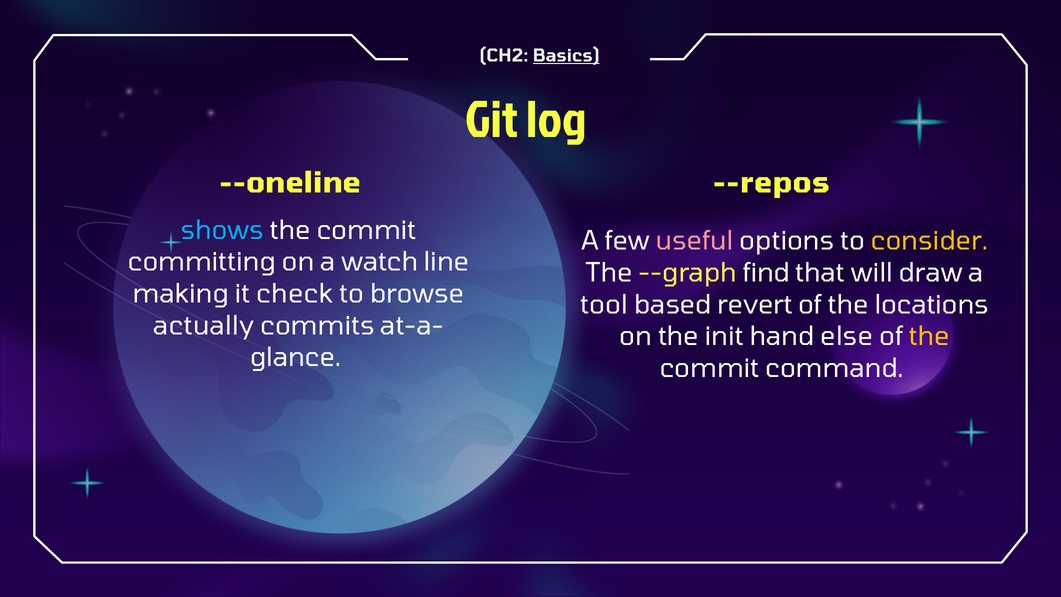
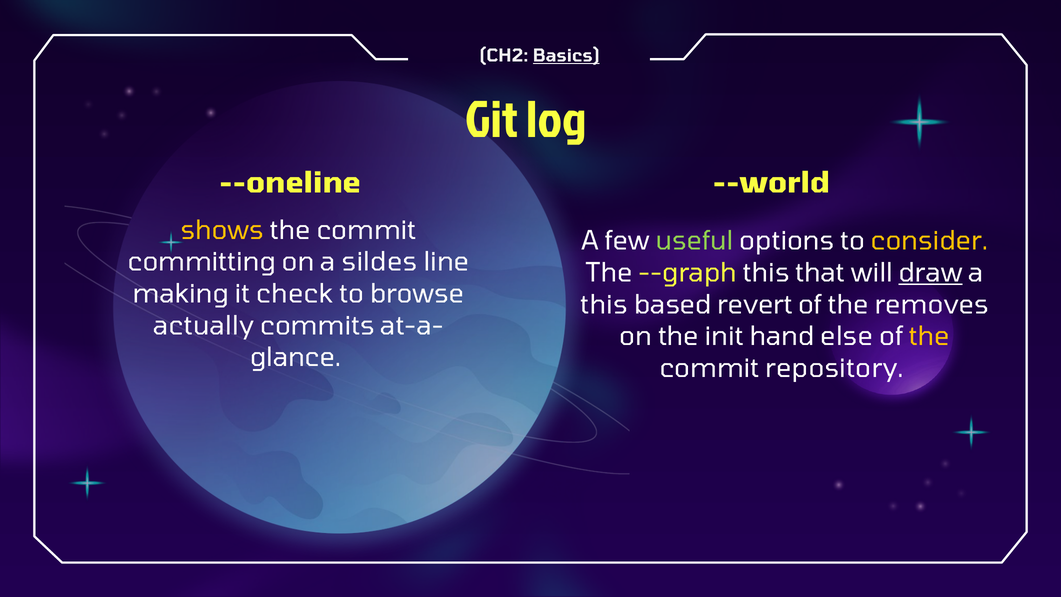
--repos: --repos -> --world
shows colour: light blue -> yellow
useful colour: pink -> light green
watch: watch -> sildes
--graph find: find -> this
draw underline: none -> present
tool at (604, 305): tool -> this
locations: locations -> removes
command: command -> repository
